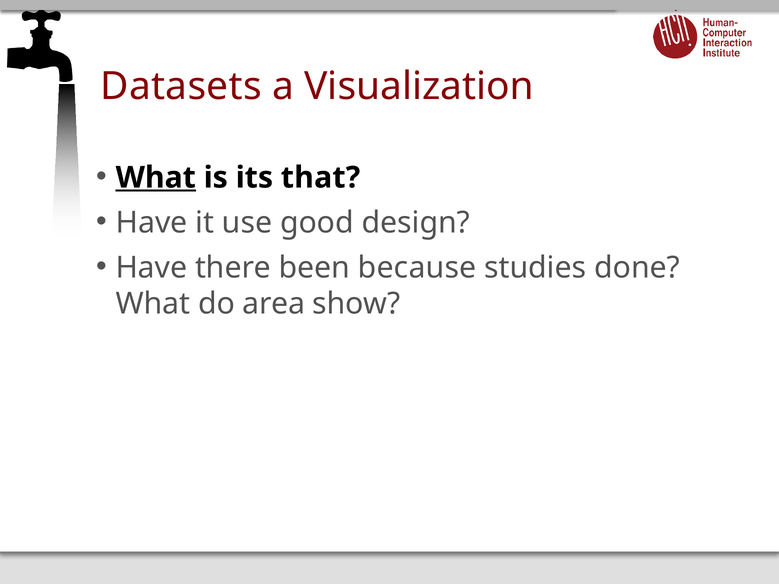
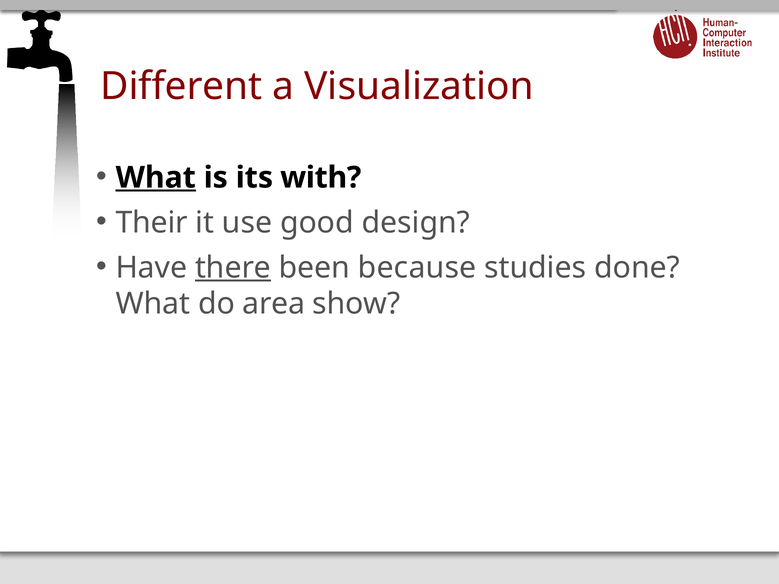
Datasets: Datasets -> Different
that: that -> with
Have at (152, 223): Have -> Their
there underline: none -> present
